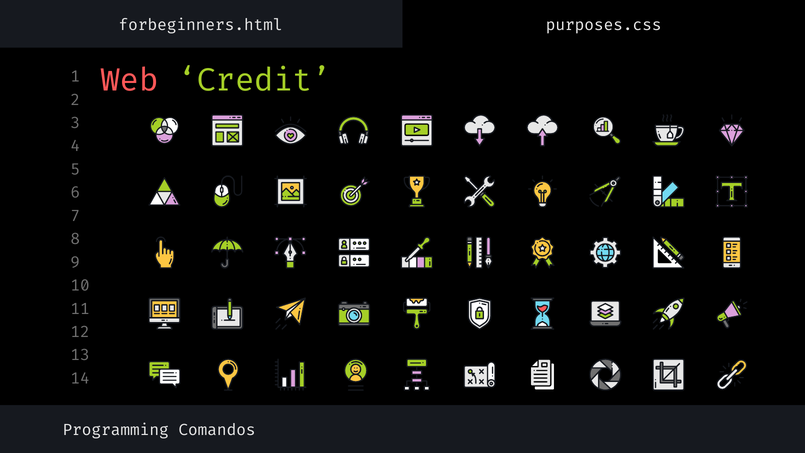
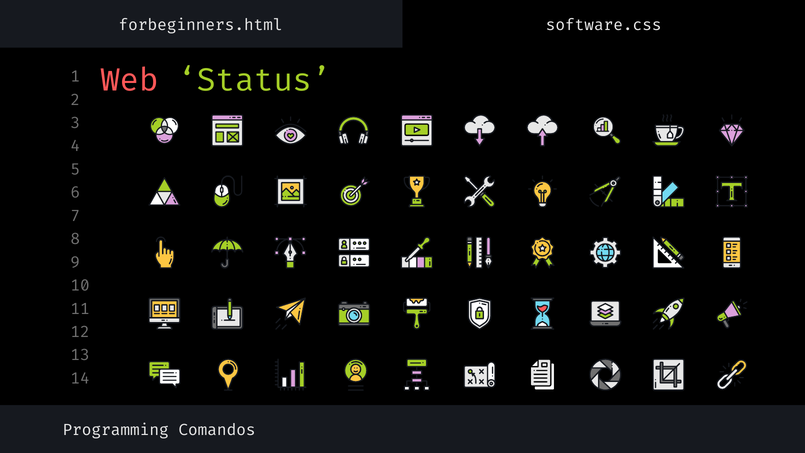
purposes.css: purposes.css -> software.css
Credit: Credit -> Status
